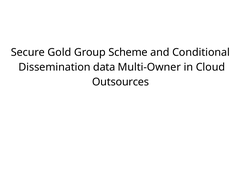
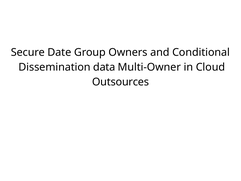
Gold: Gold -> Date
Scheme: Scheme -> Owners
